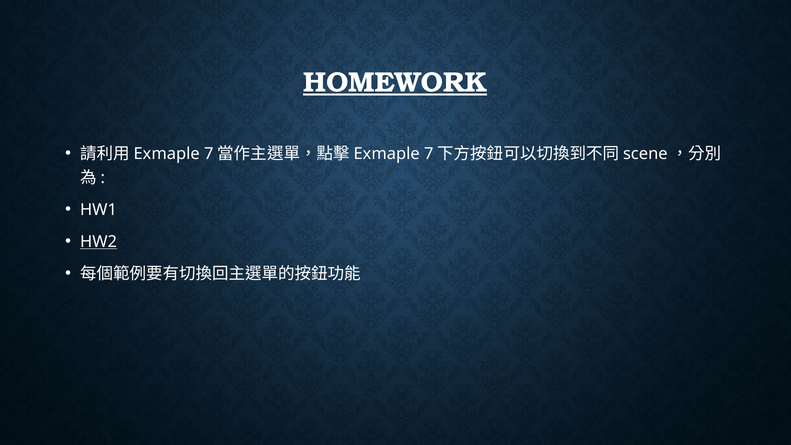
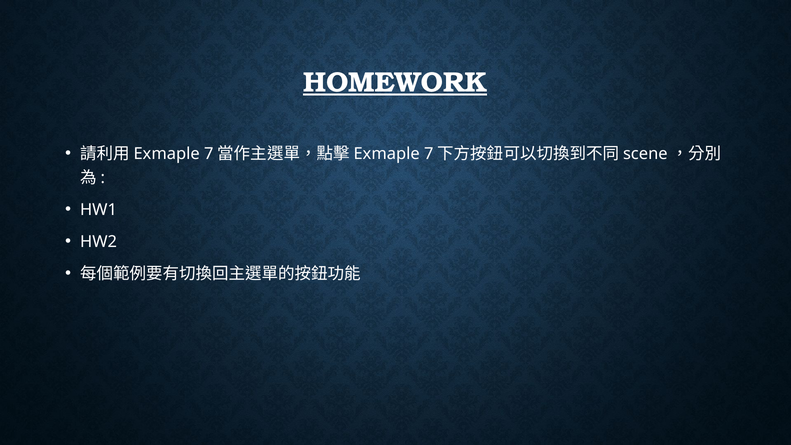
HW2 underline: present -> none
